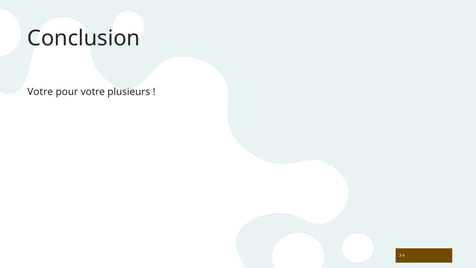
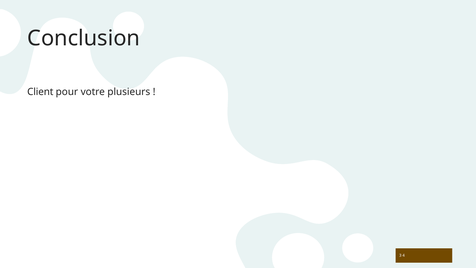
Votre at (40, 92): Votre -> Client
